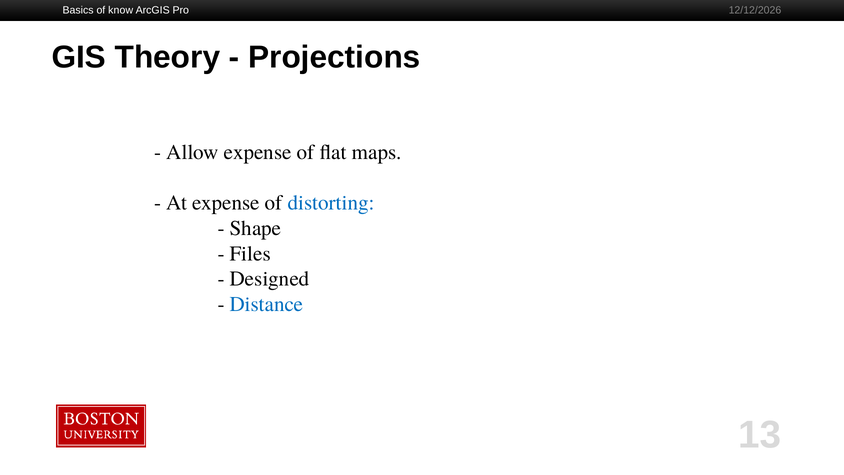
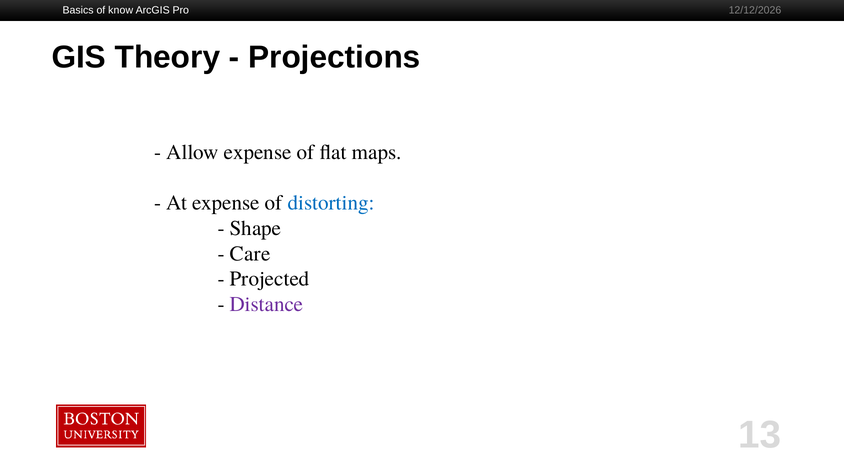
Files: Files -> Care
Designed: Designed -> Projected
Distance colour: blue -> purple
